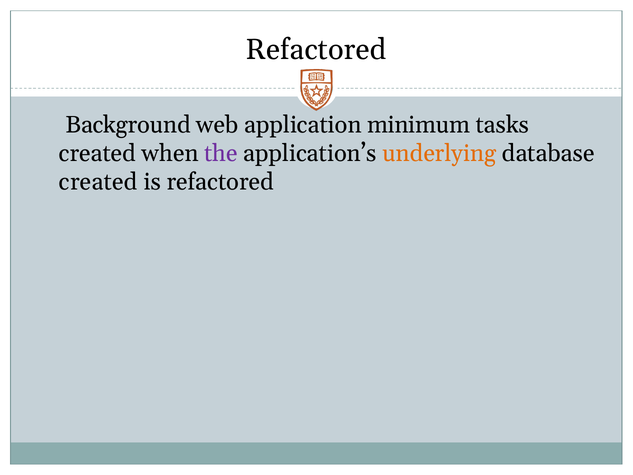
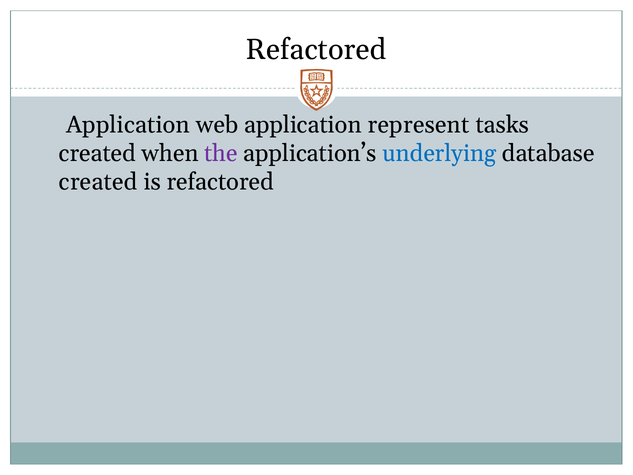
Background at (128, 125): Background -> Application
minimum: minimum -> represent
underlying colour: orange -> blue
